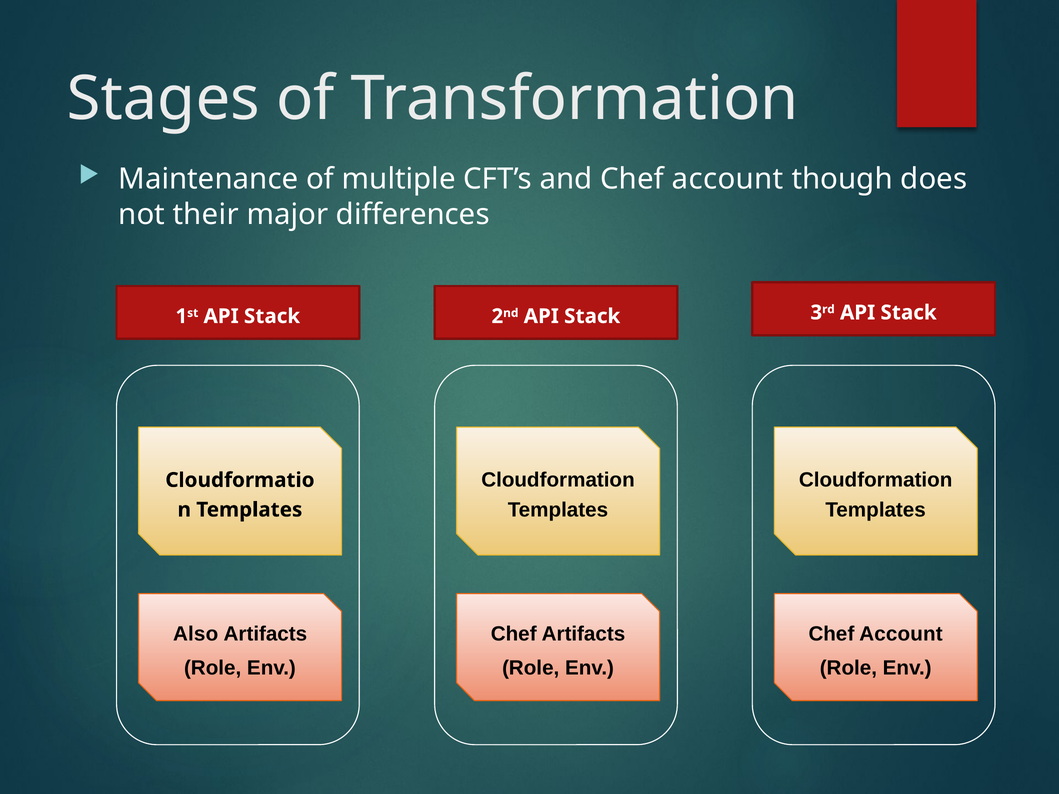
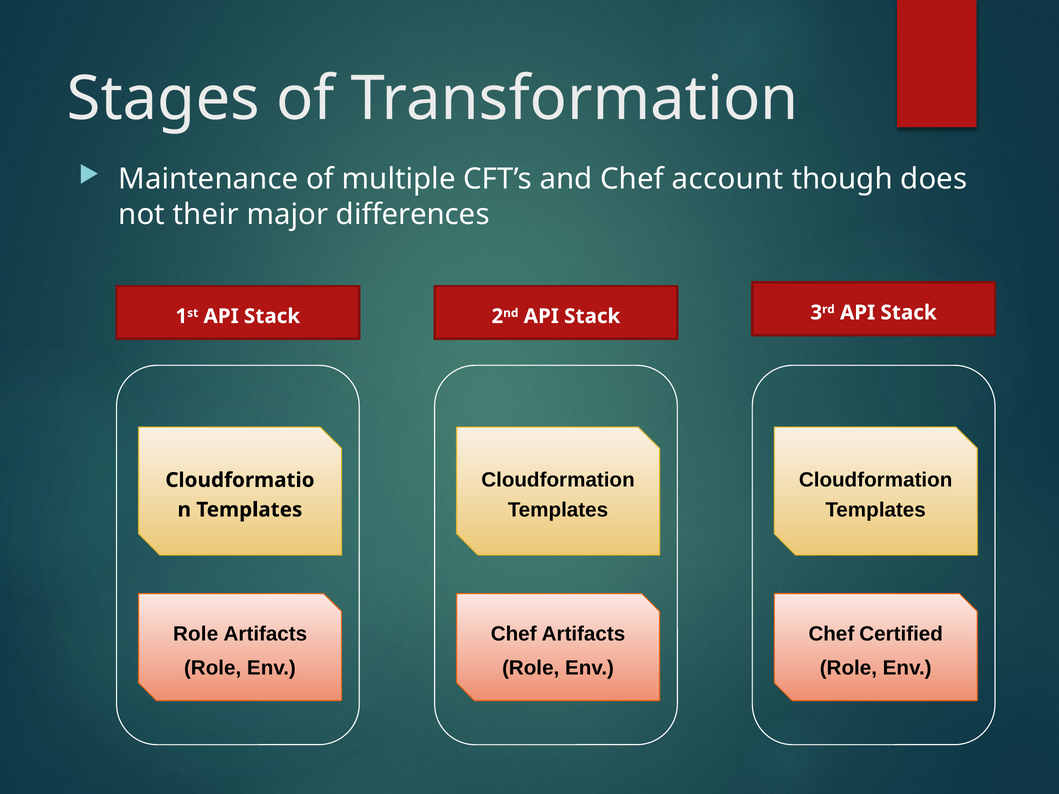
Also at (196, 634): Also -> Role
Account at (901, 634): Account -> Certified
